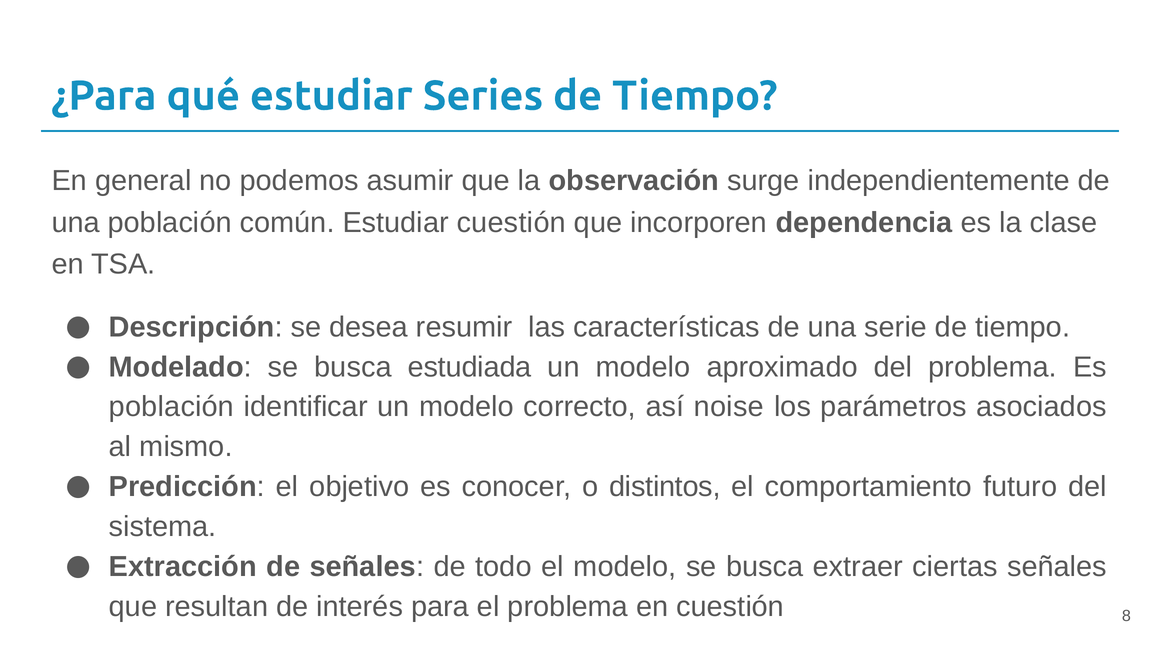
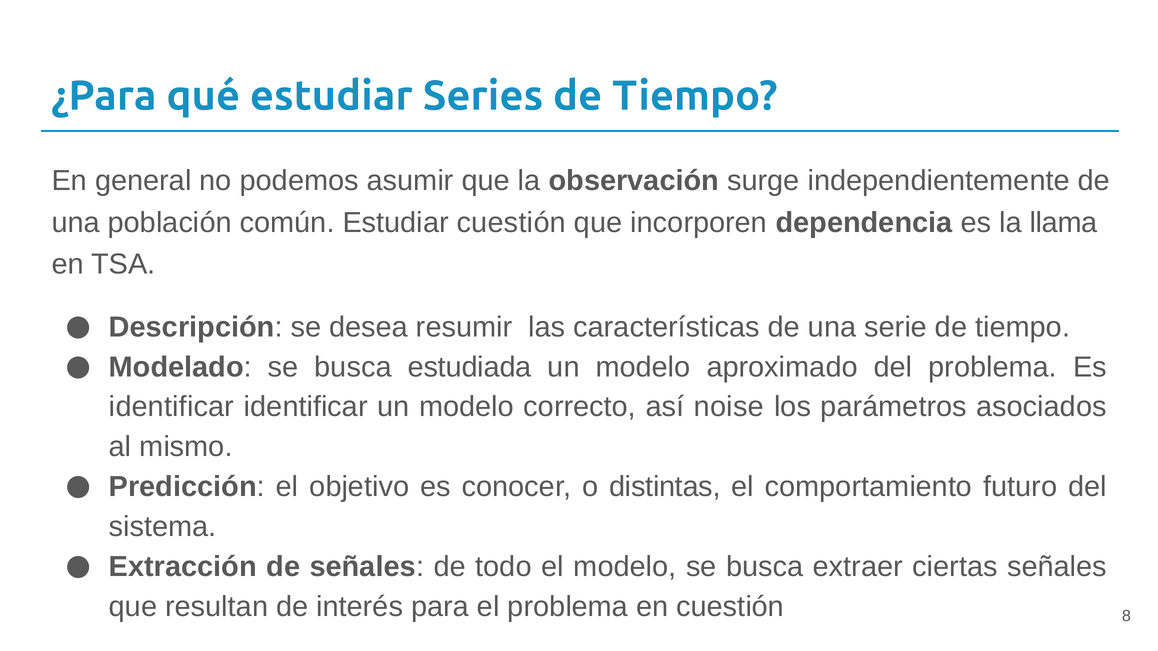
clase: clase -> llama
población at (172, 407): población -> identificar
distintos: distintos -> distintas
